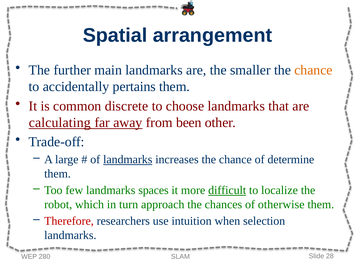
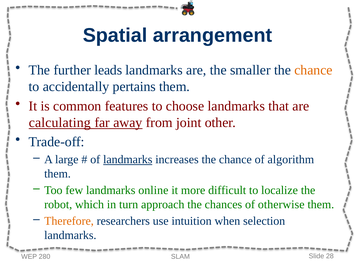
main: main -> leads
discrete: discrete -> features
been: been -> joint
determine: determine -> algorithm
spaces: spaces -> online
difficult underline: present -> none
Therefore colour: red -> orange
